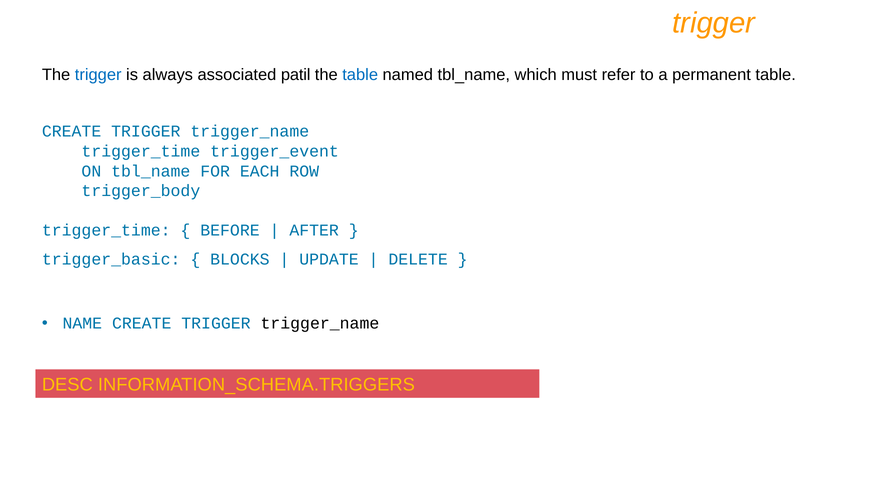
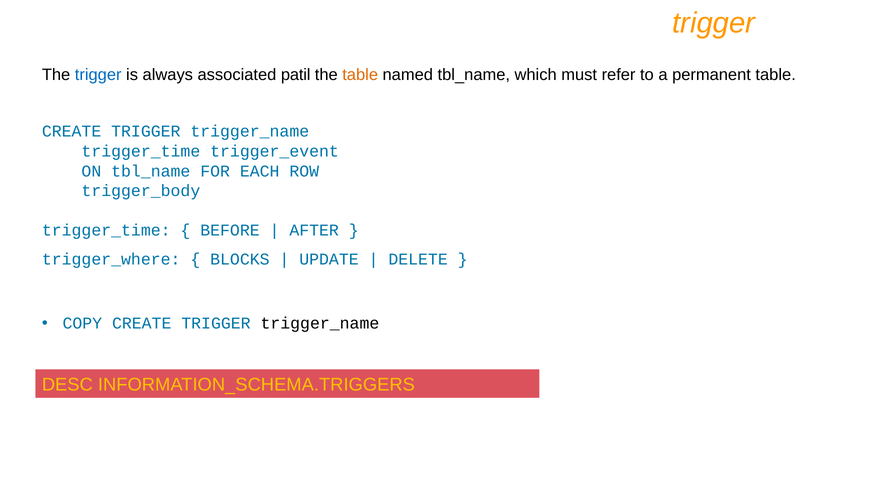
table at (360, 75) colour: blue -> orange
trigger_basic: trigger_basic -> trigger_where
NAME: NAME -> COPY
